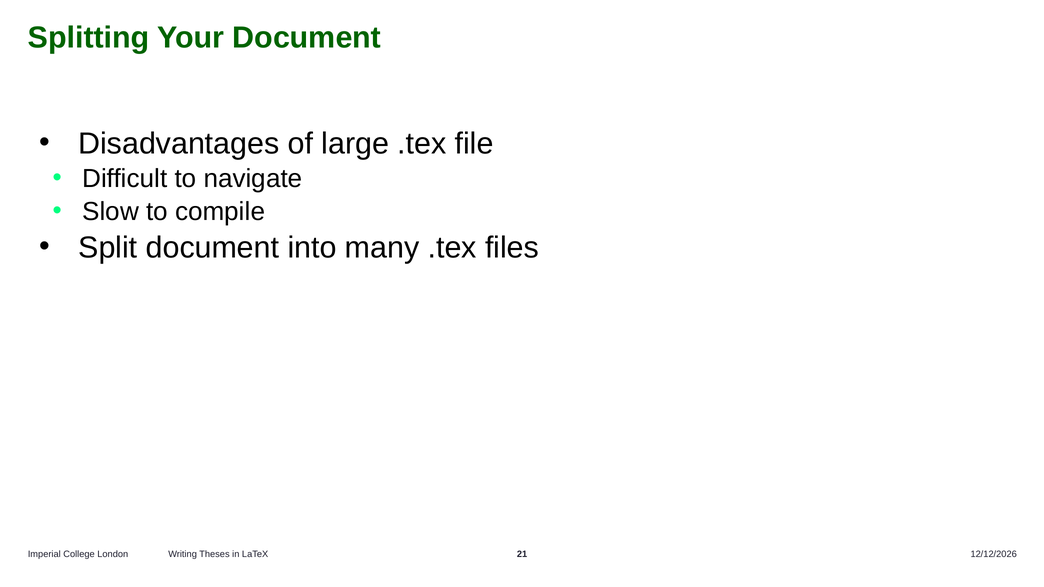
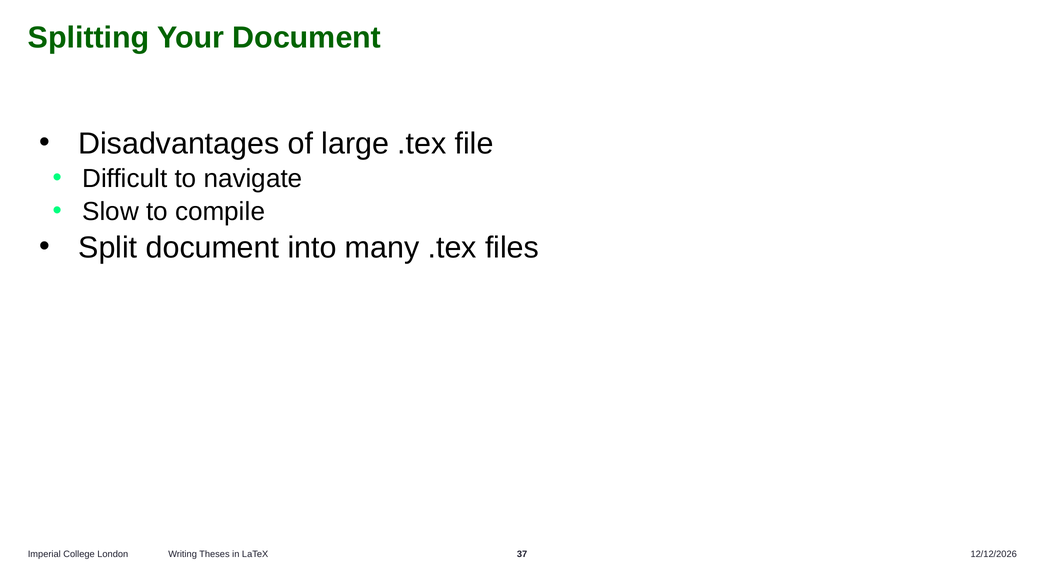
21: 21 -> 37
